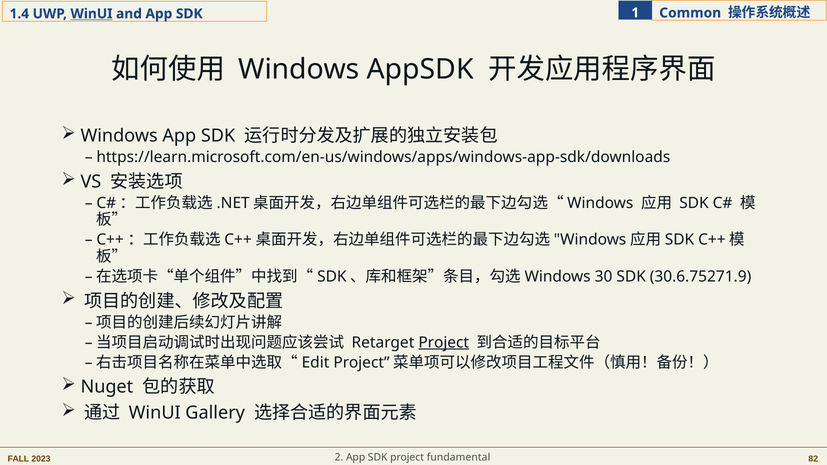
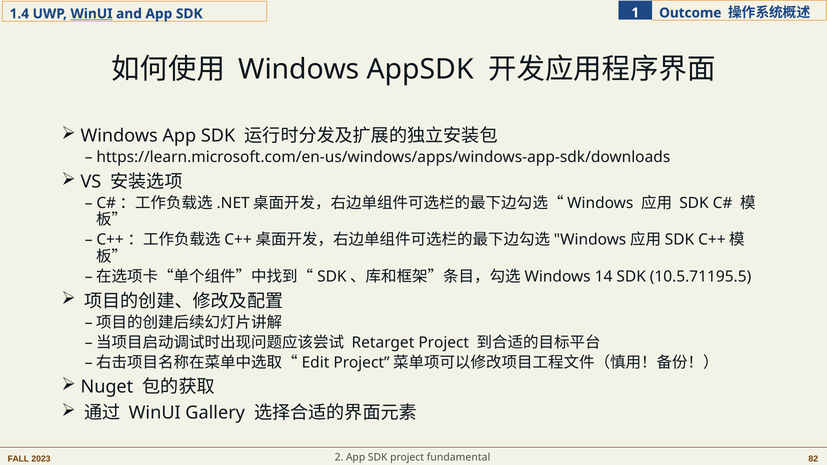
Common: Common -> Outcome
30: 30 -> 14
30.6.75271.9: 30.6.75271.9 -> 10.5.71195.5
Project at (444, 343) underline: present -> none
